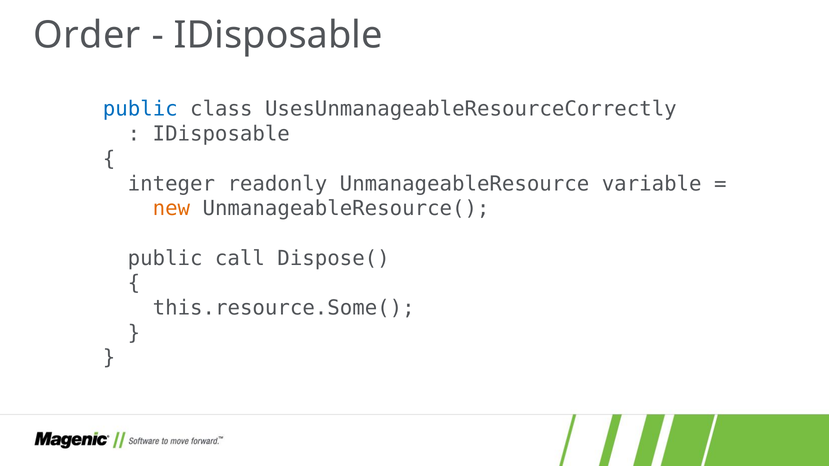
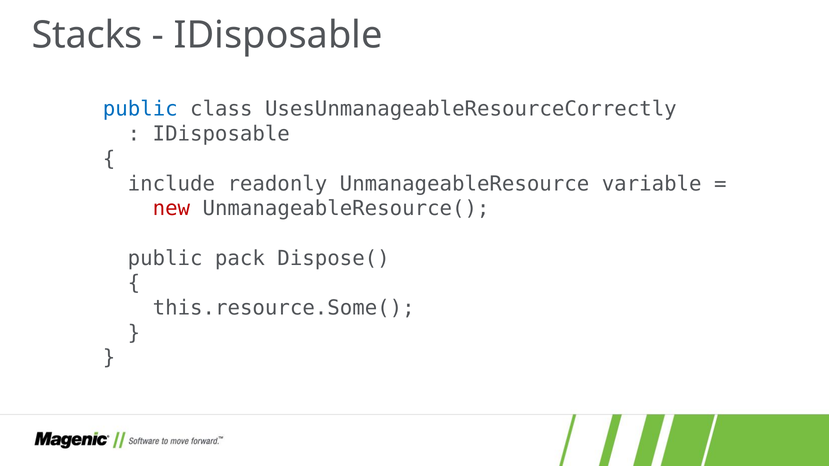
Order: Order -> Stacks
integer: integer -> include
new colour: orange -> red
call: call -> pack
